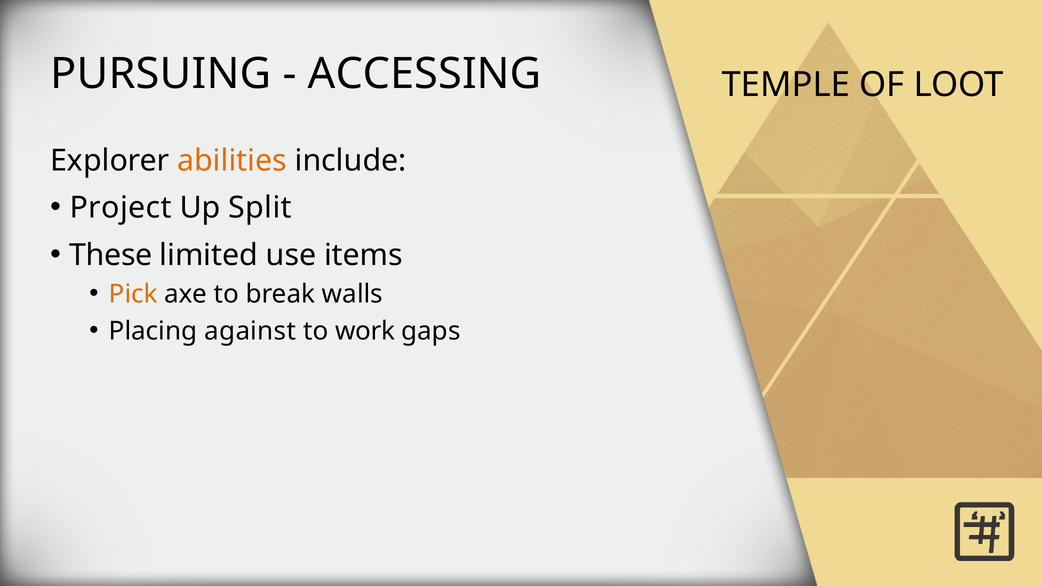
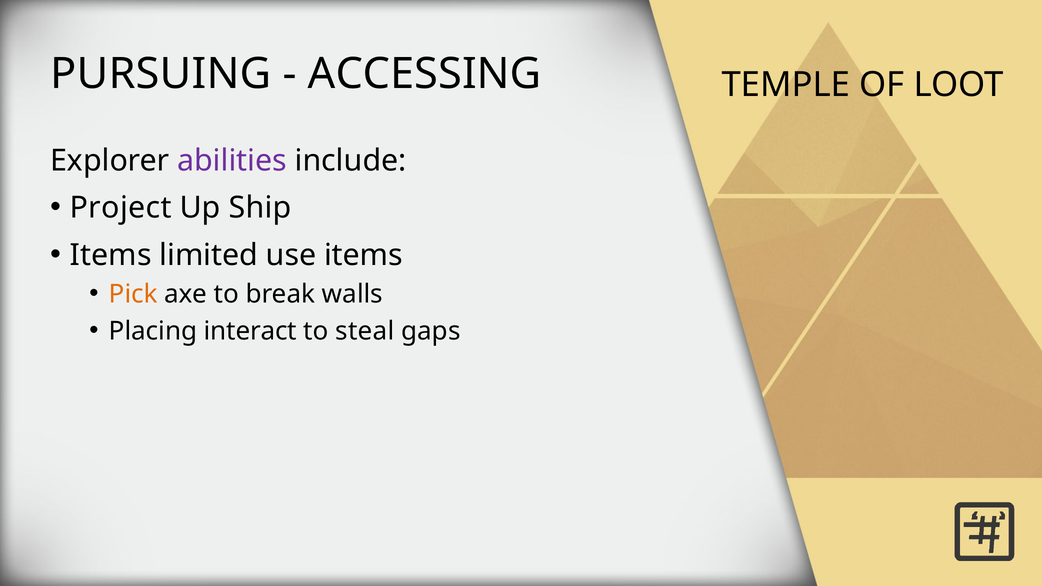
abilities colour: orange -> purple
Split: Split -> Ship
These at (111, 255): These -> Items
against: against -> interact
work: work -> steal
